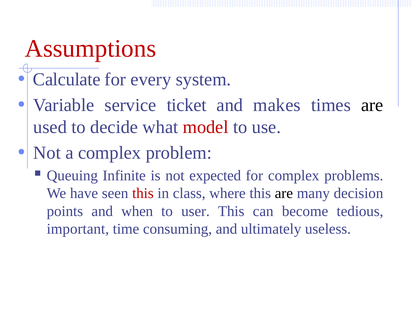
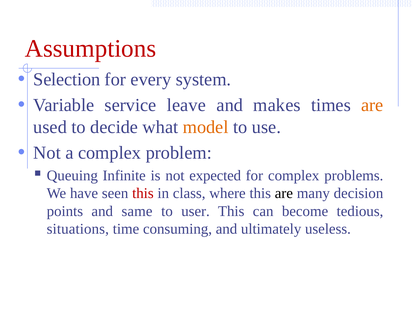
Calculate: Calculate -> Selection
ticket: ticket -> leave
are at (372, 105) colour: black -> orange
model colour: red -> orange
when: when -> same
important: important -> situations
